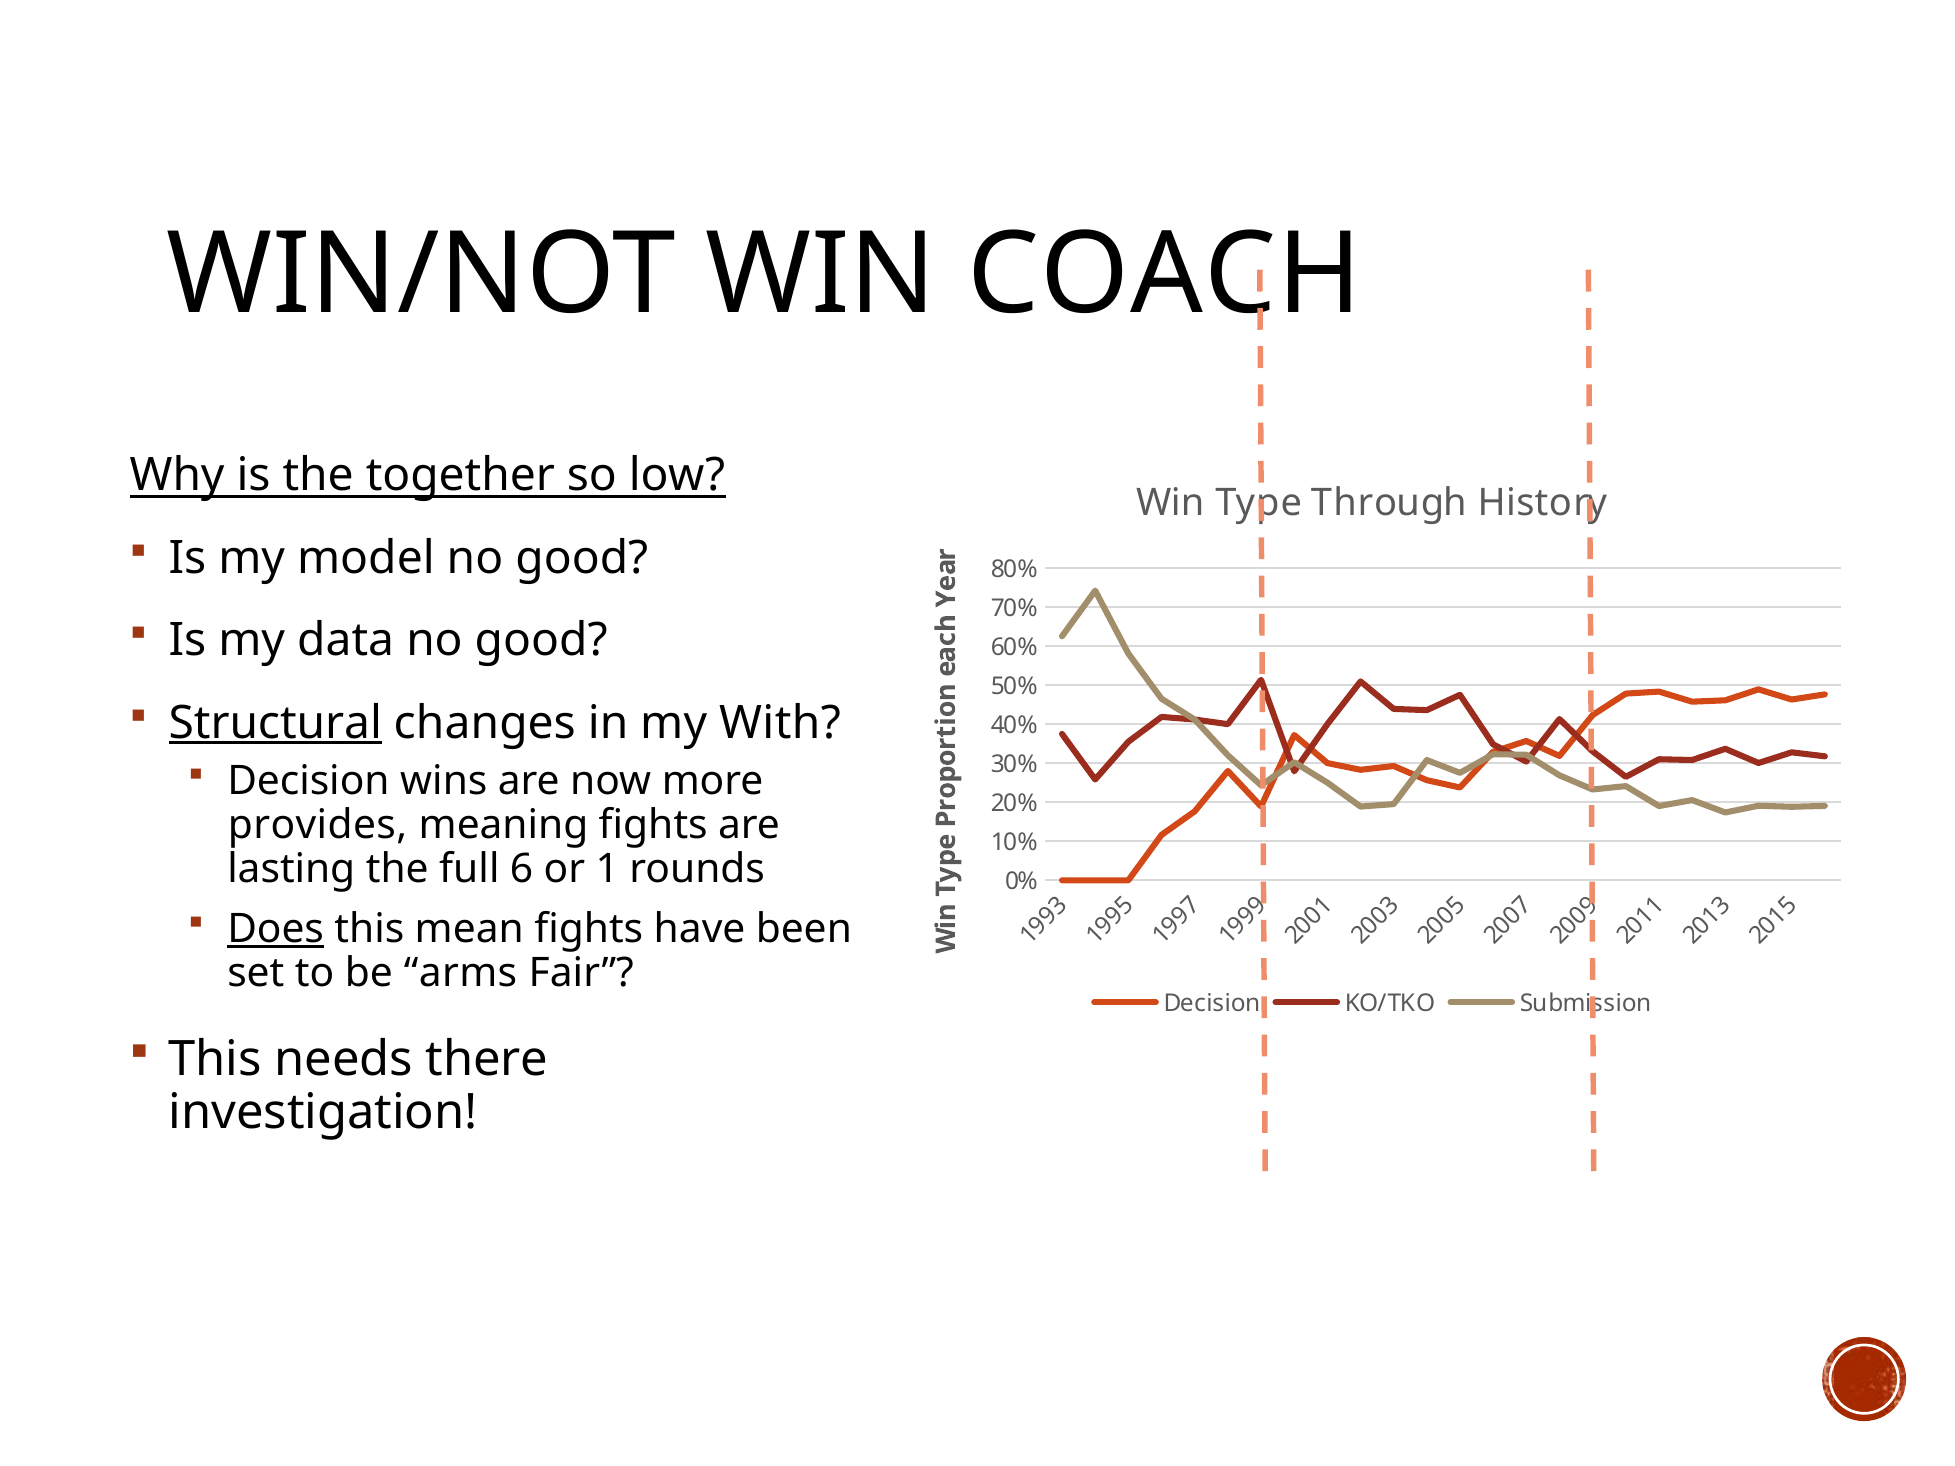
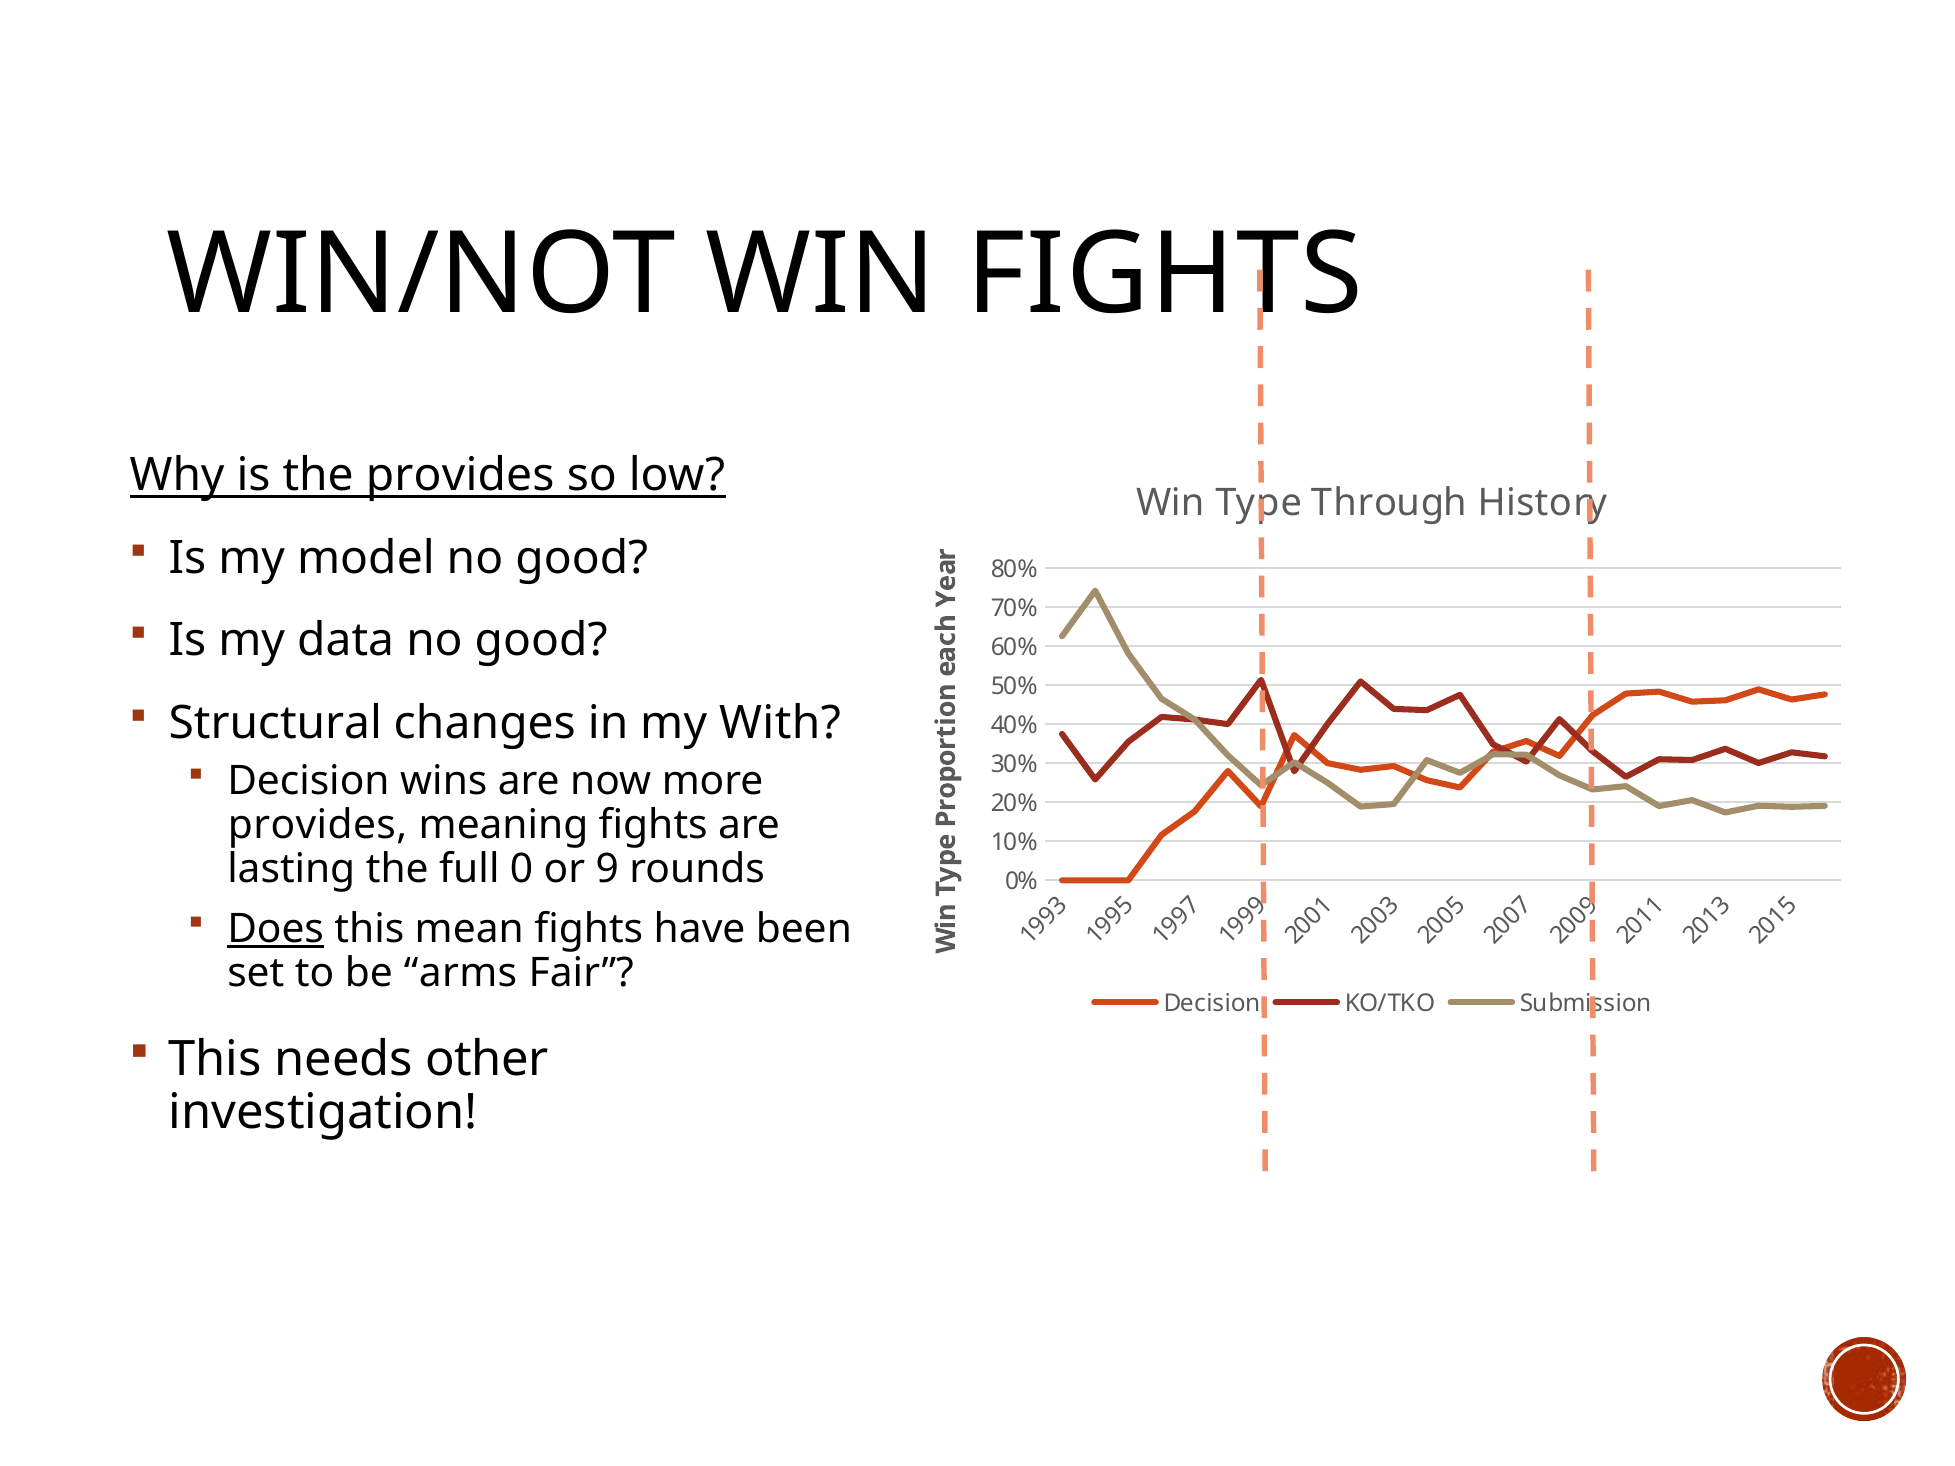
WIN COACH: COACH -> FIGHTS
the together: together -> provides
Structural underline: present -> none
full 6: 6 -> 0
or 1: 1 -> 9
there: there -> other
